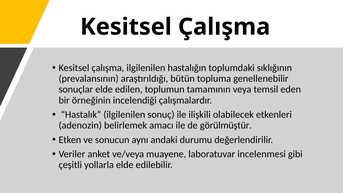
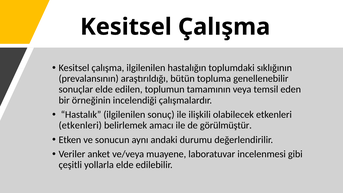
adenozin at (80, 125): adenozin -> etkenleri
